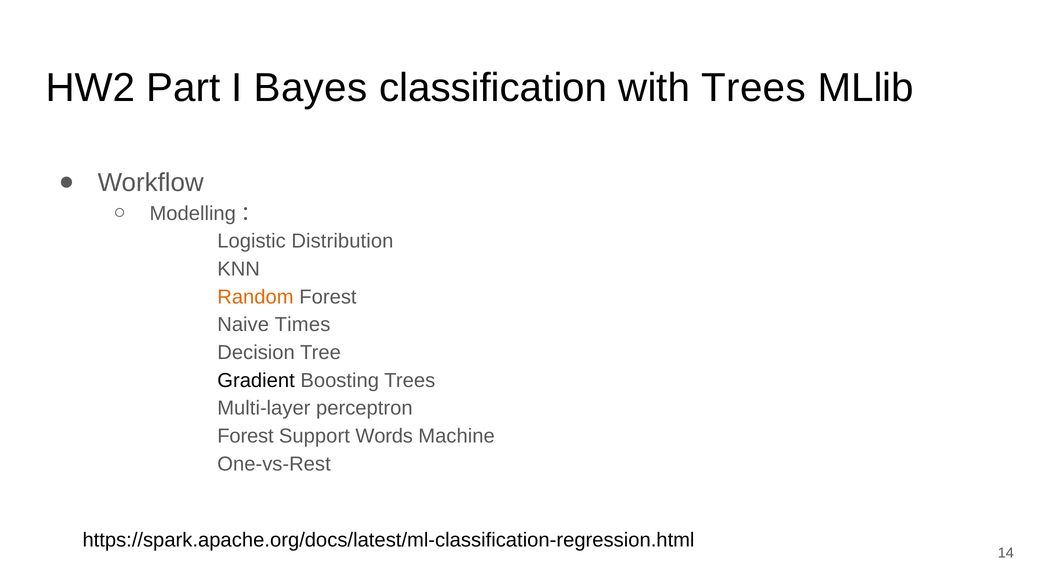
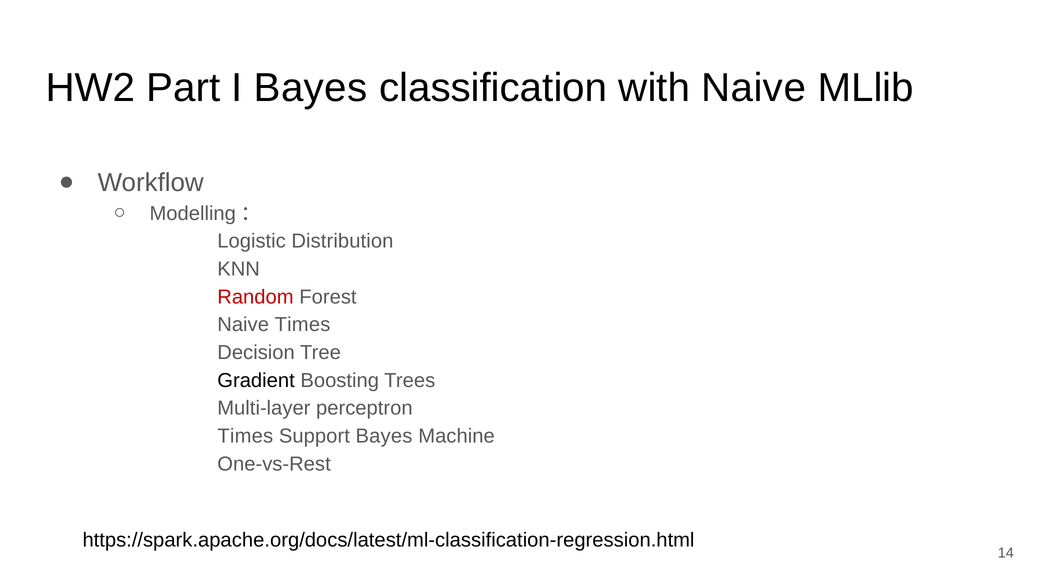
with Trees: Trees -> Naive
Random colour: orange -> red
Forest at (245, 436): Forest -> Times
Support Words: Words -> Bayes
